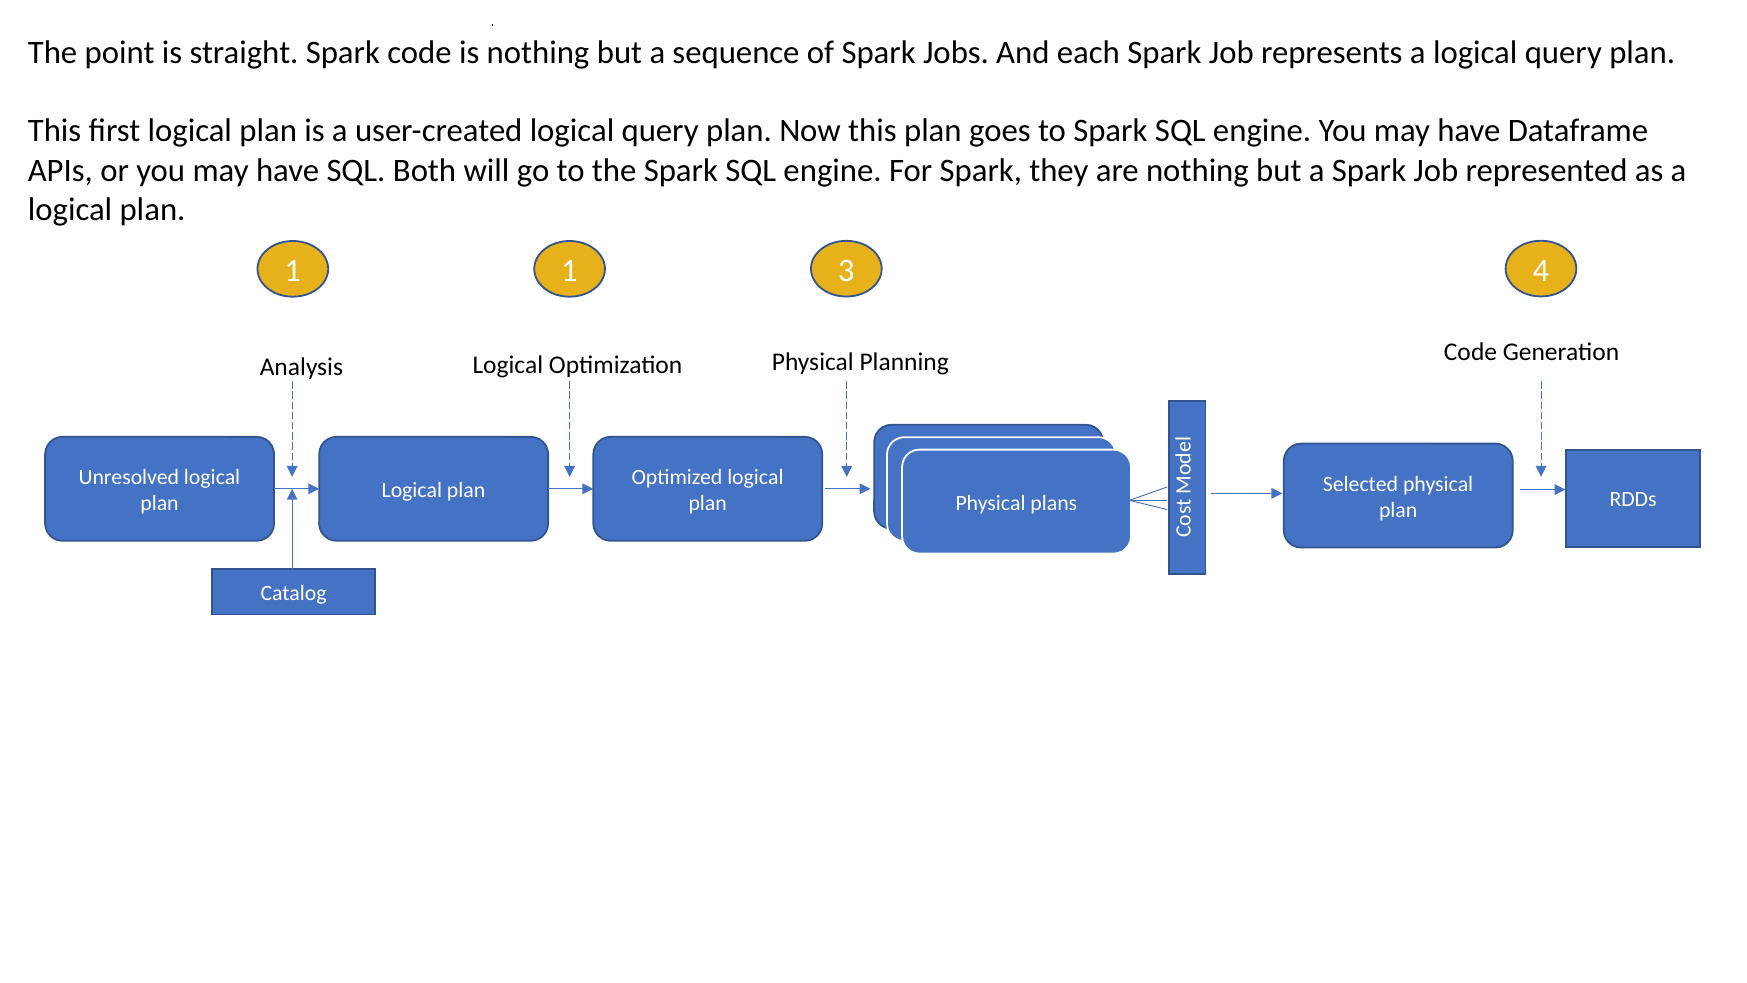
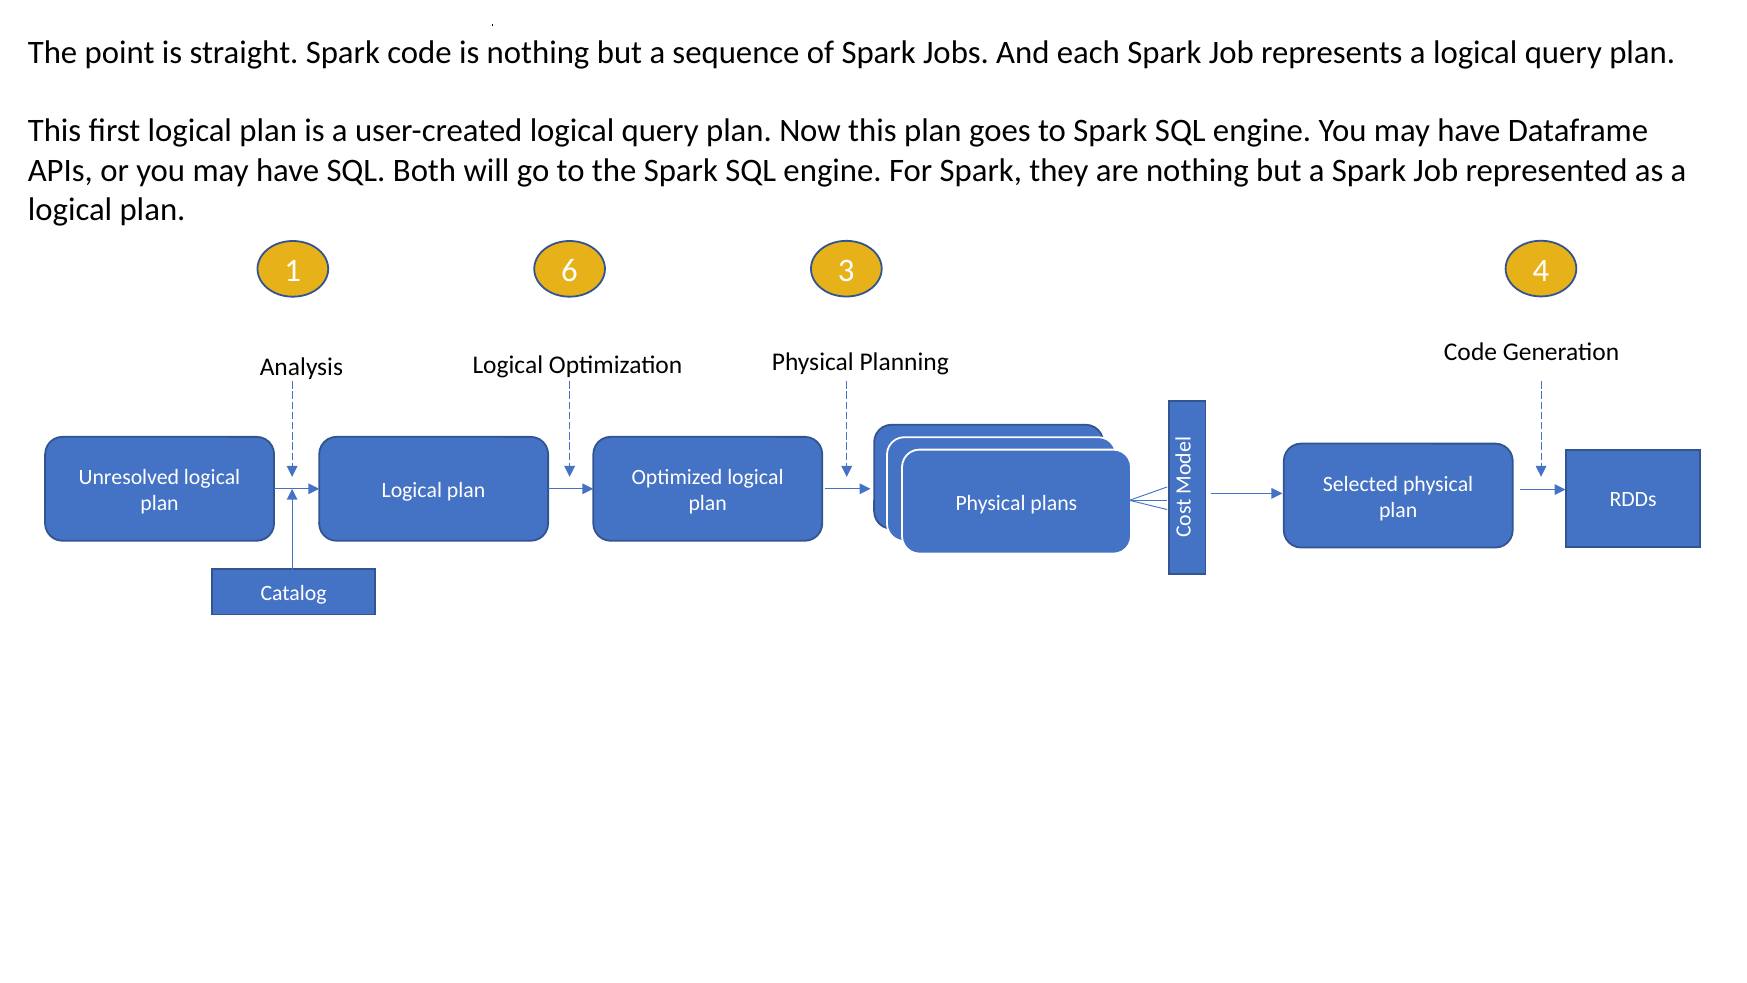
1 1: 1 -> 6
